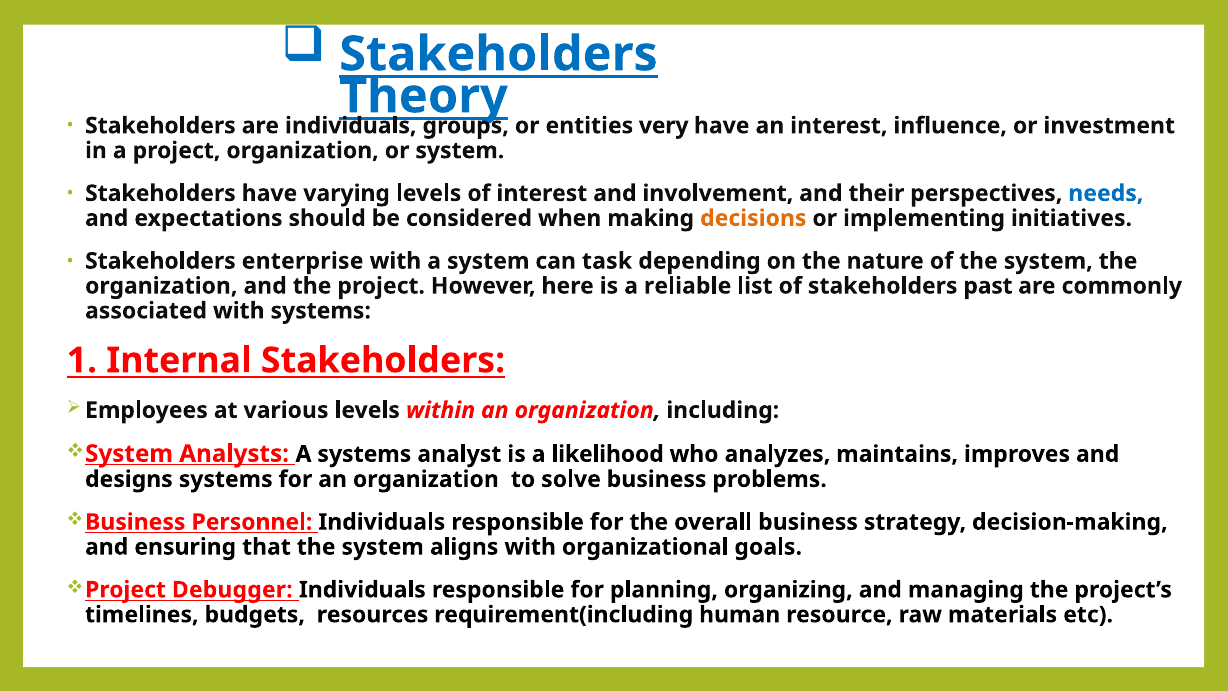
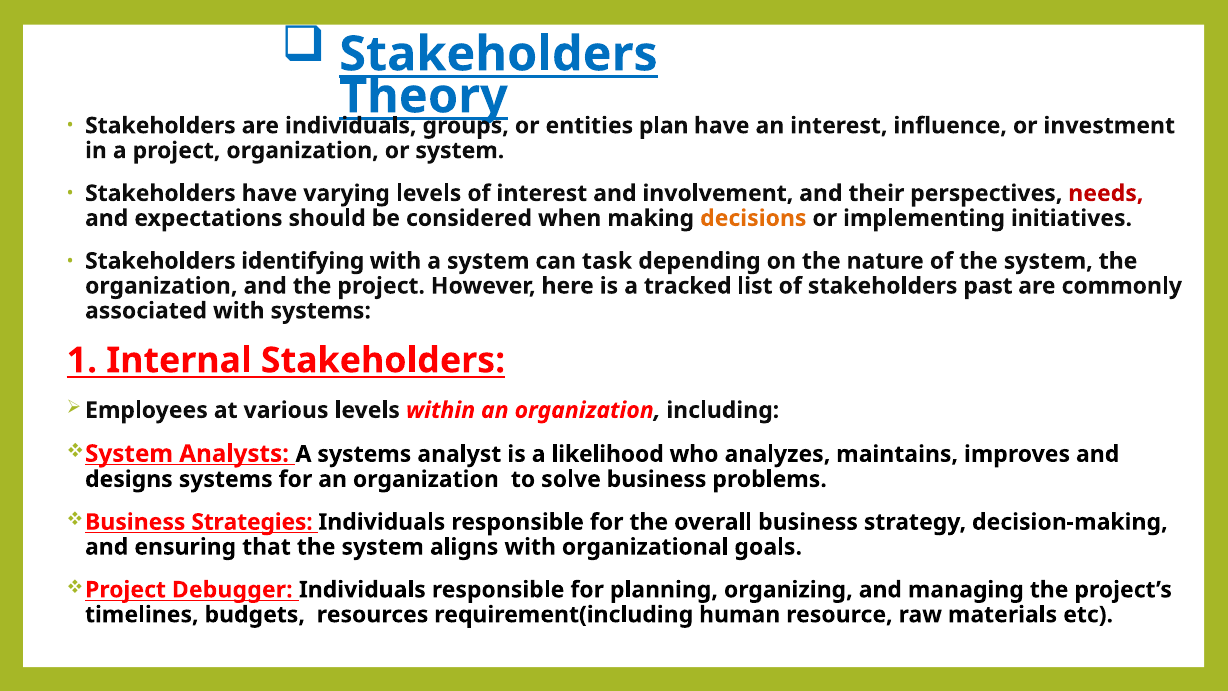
very: very -> plan
needs colour: blue -> red
enterprise: enterprise -> identifying
reliable: reliable -> tracked
Personnel: Personnel -> Strategies
